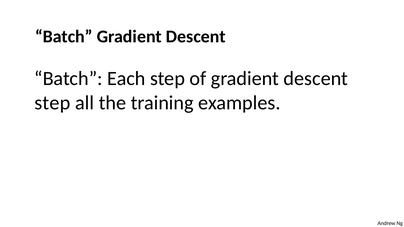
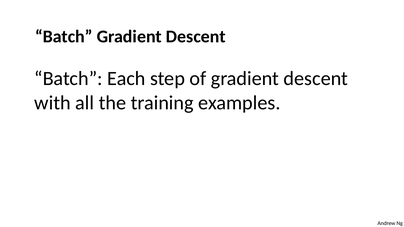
step at (52, 103): step -> with
